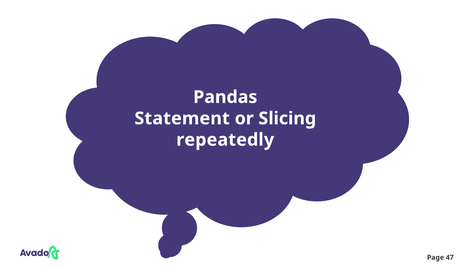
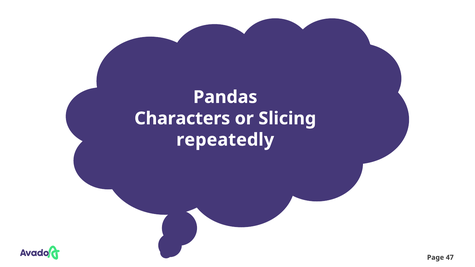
Statement: Statement -> Characters
